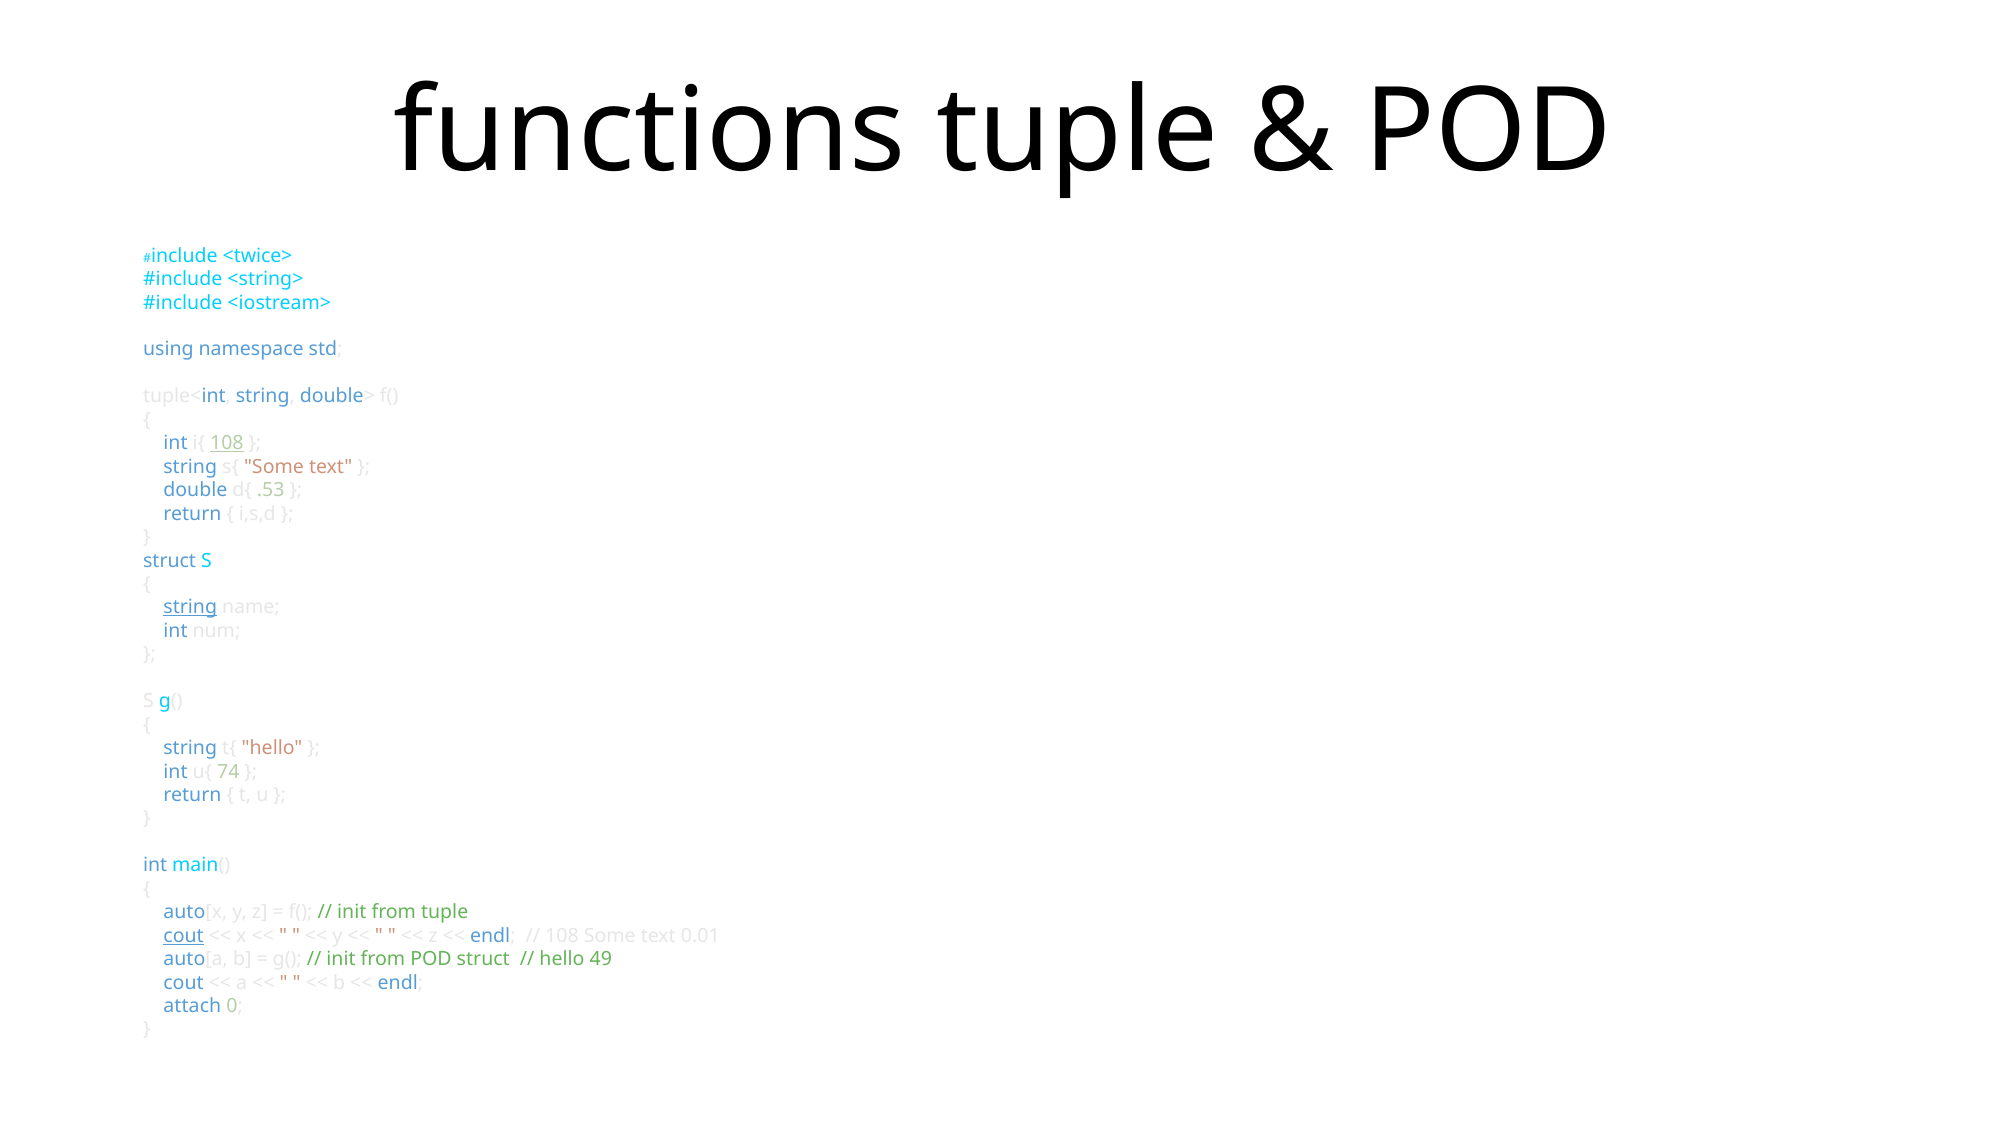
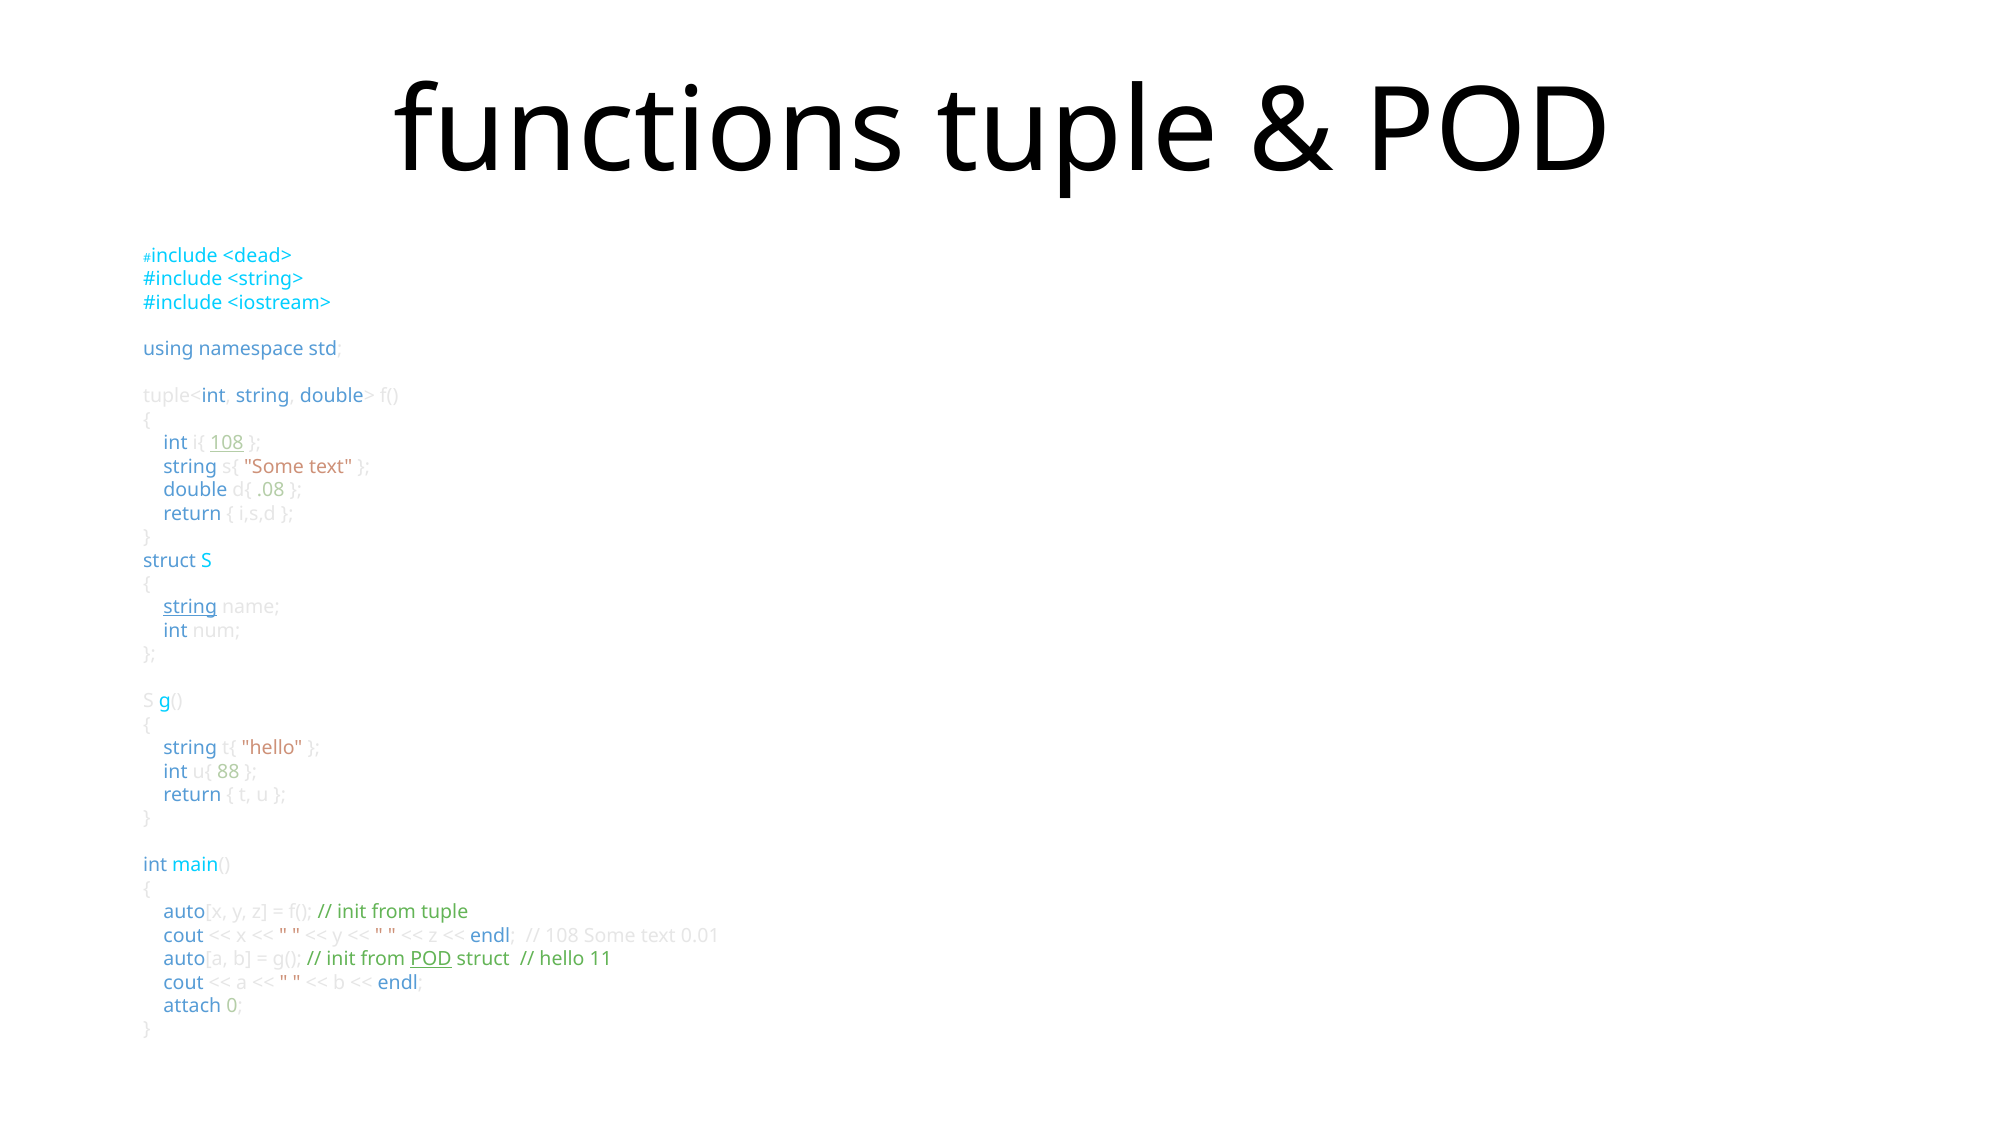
<twice>: <twice> -> <dead>
.53: .53 -> .08
74: 74 -> 88
cout at (184, 936) underline: present -> none
POD at (431, 960) underline: none -> present
49: 49 -> 11
